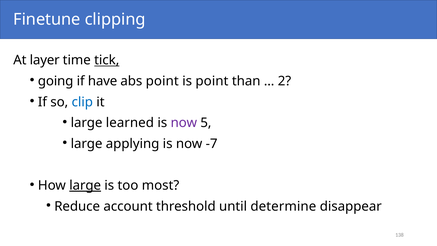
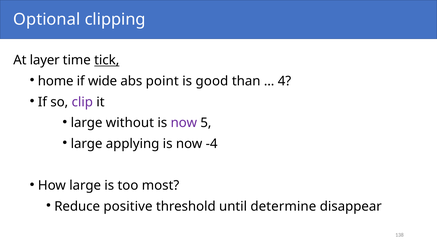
Finetune: Finetune -> Optional
going: going -> home
have: have -> wide
is point: point -> good
2: 2 -> 4
clip colour: blue -> purple
learned: learned -> without
-7: -7 -> -4
large at (85, 185) underline: present -> none
account: account -> positive
